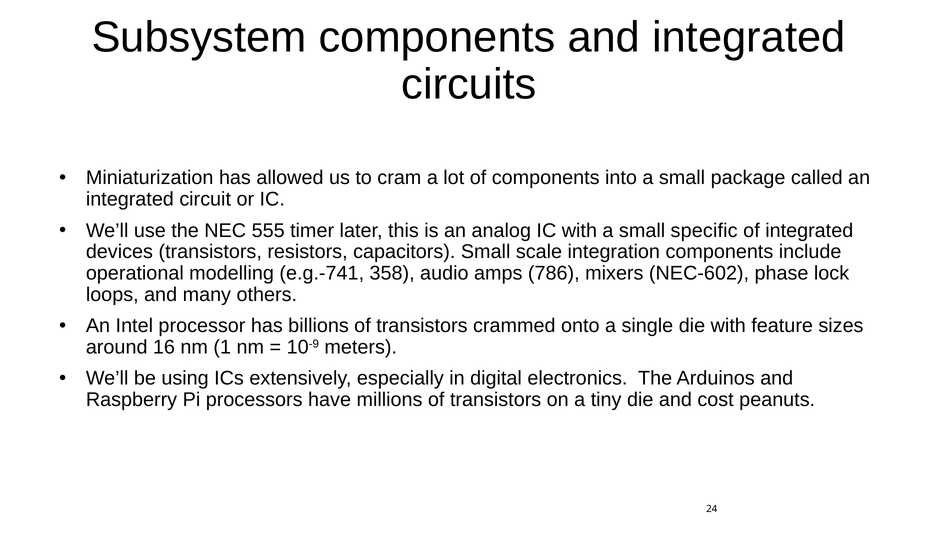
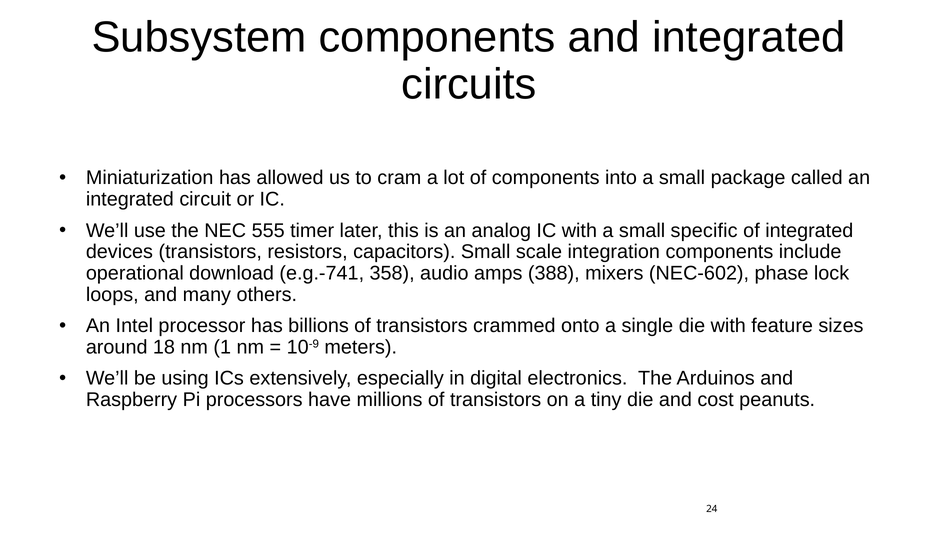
modelling: modelling -> download
786: 786 -> 388
16: 16 -> 18
